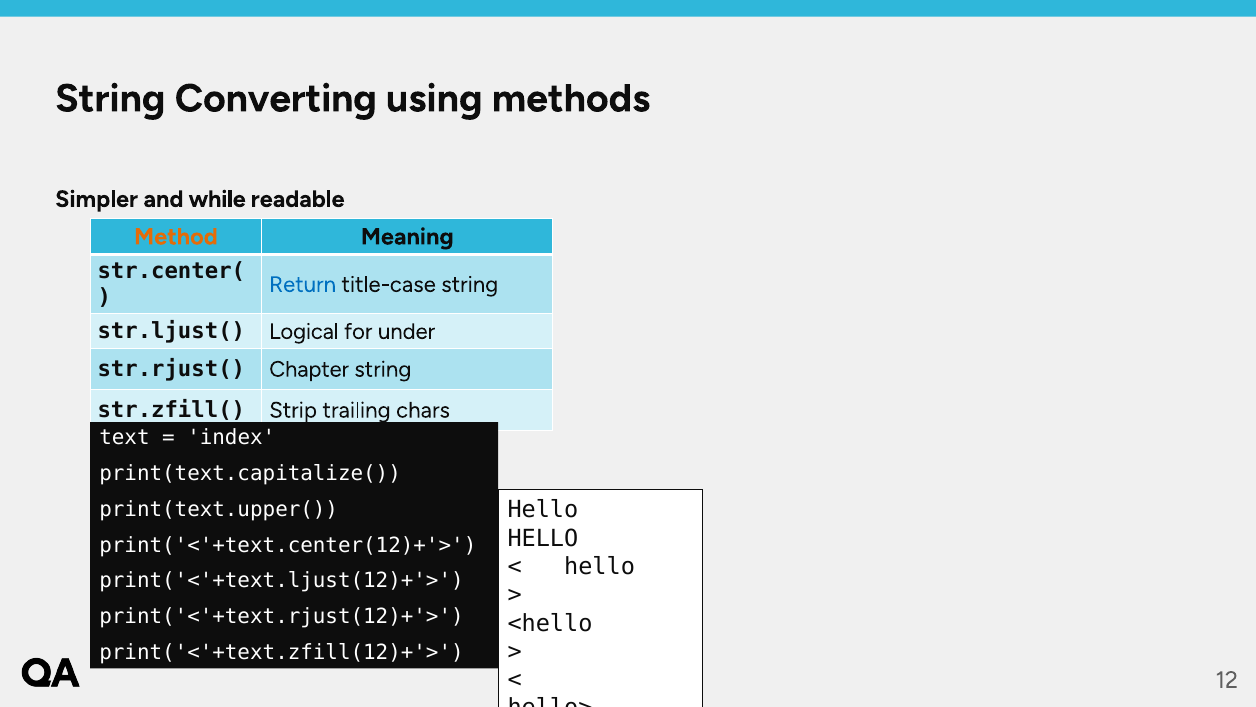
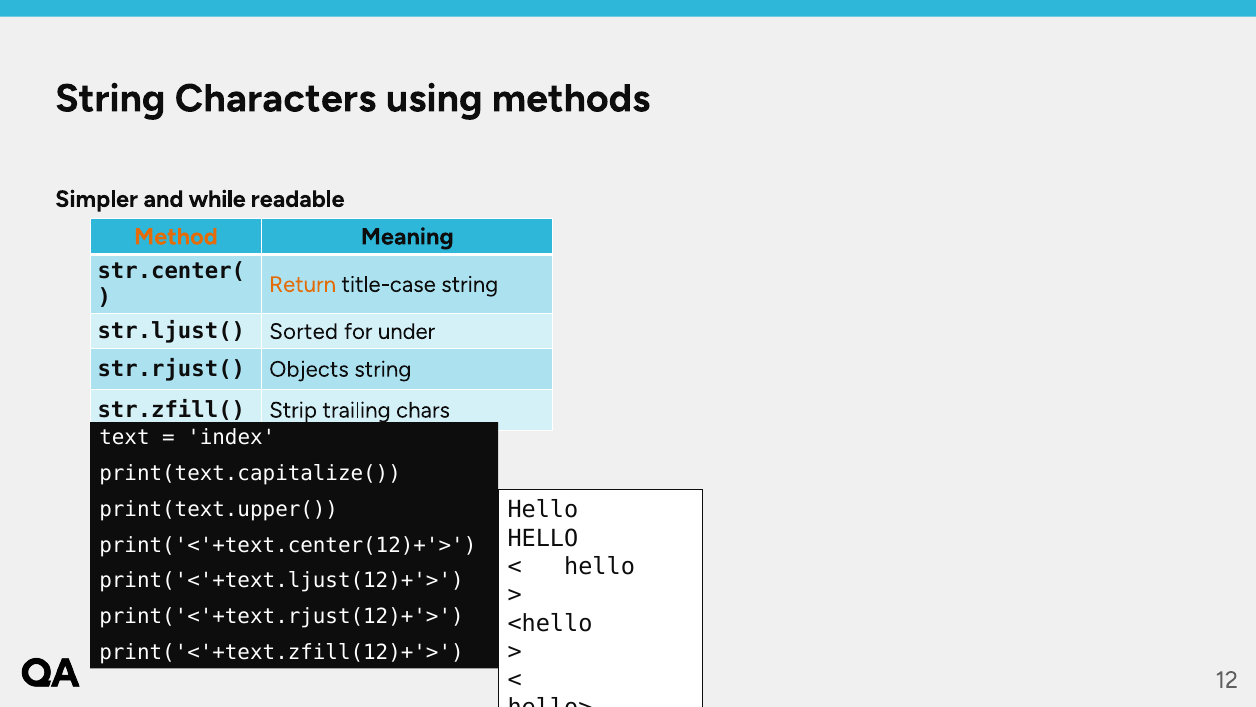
Converting: Converting -> Characters
Return colour: blue -> orange
Logical: Logical -> Sorted
Chapter: Chapter -> Objects
